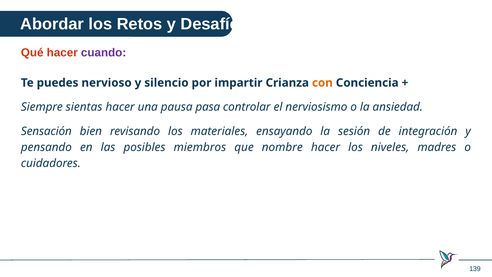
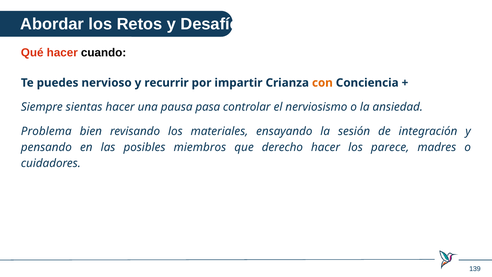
cuando colour: purple -> black
silencio: silencio -> recurrir
Sensación: Sensación -> Problema
nombre: nombre -> derecho
niveles: niveles -> parece
